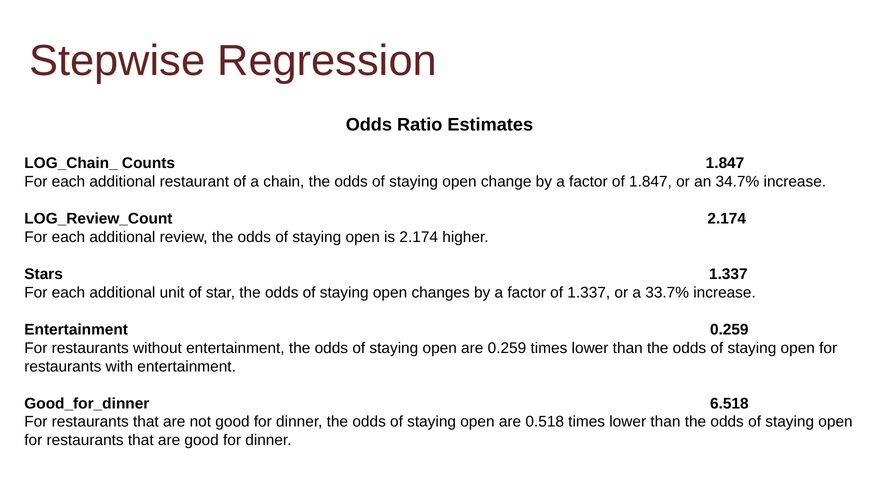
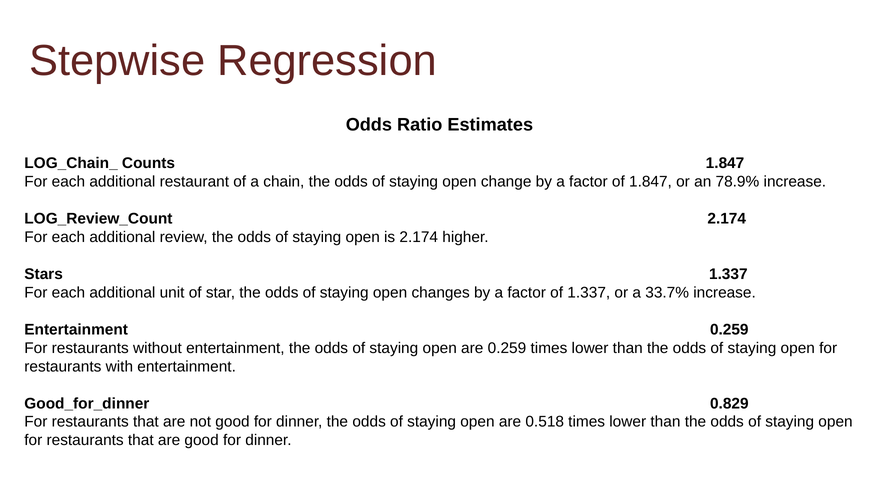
34.7%: 34.7% -> 78.9%
6.518: 6.518 -> 0.829
